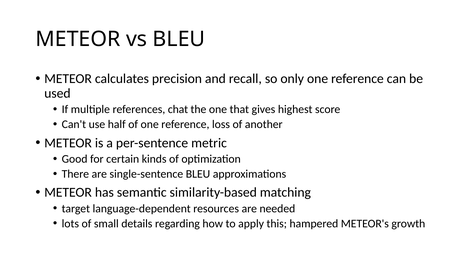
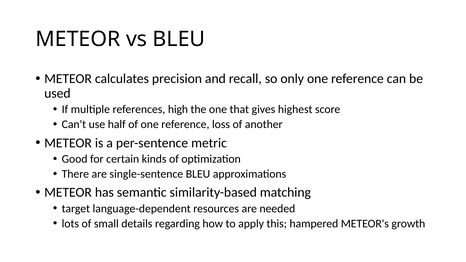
chat: chat -> high
